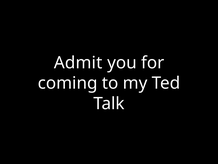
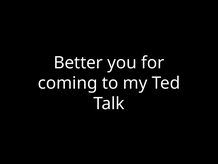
Admit: Admit -> Better
